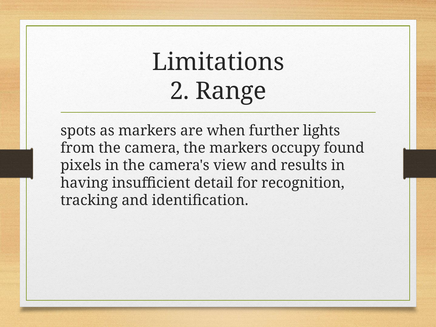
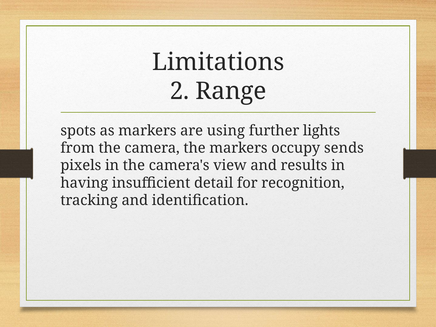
when: when -> using
found: found -> sends
